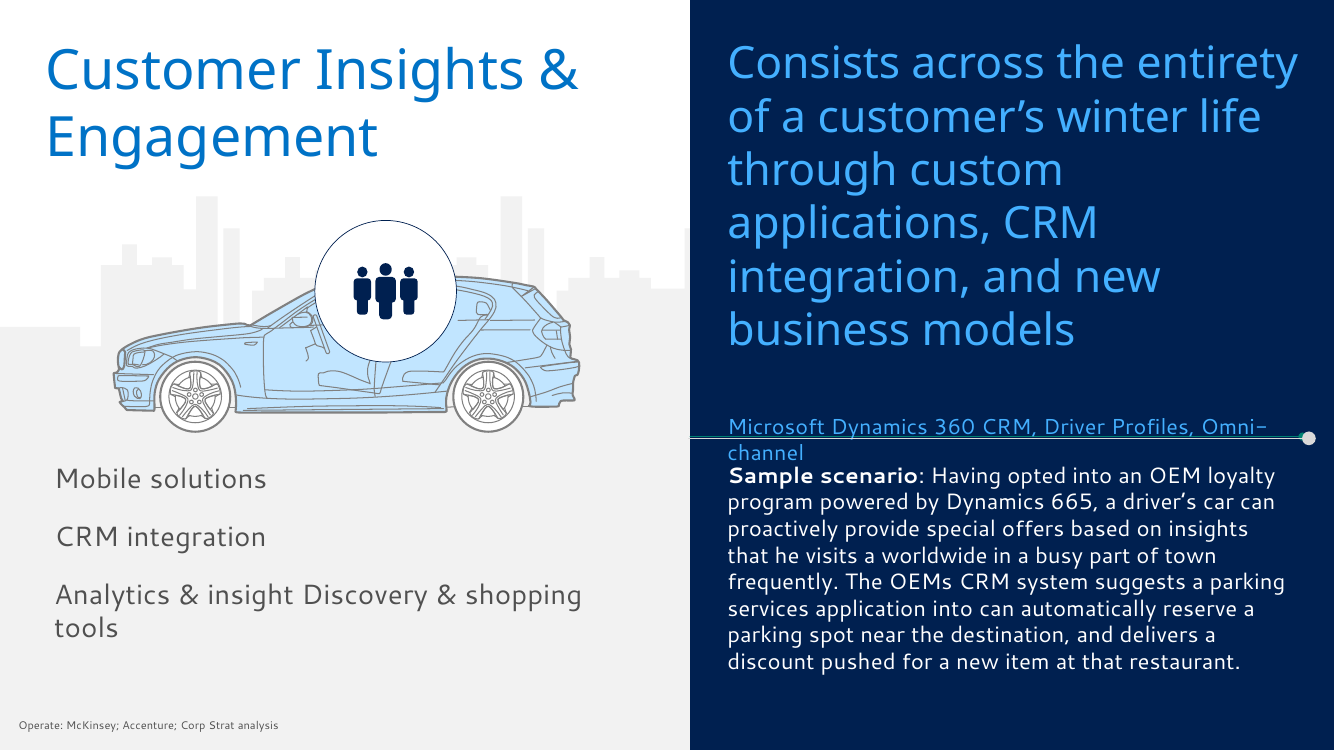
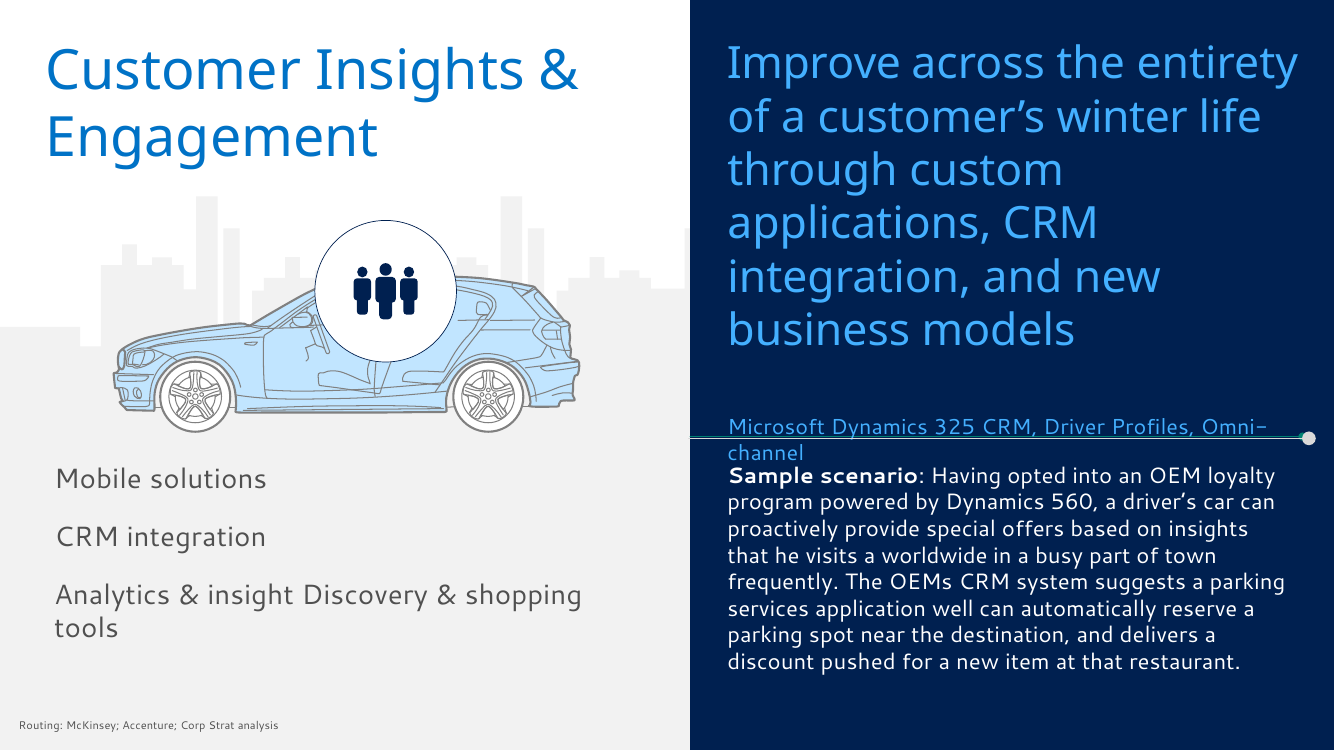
Consists: Consists -> Improve
360: 360 -> 325
665: 665 -> 560
application into: into -> well
Operate: Operate -> Routing
